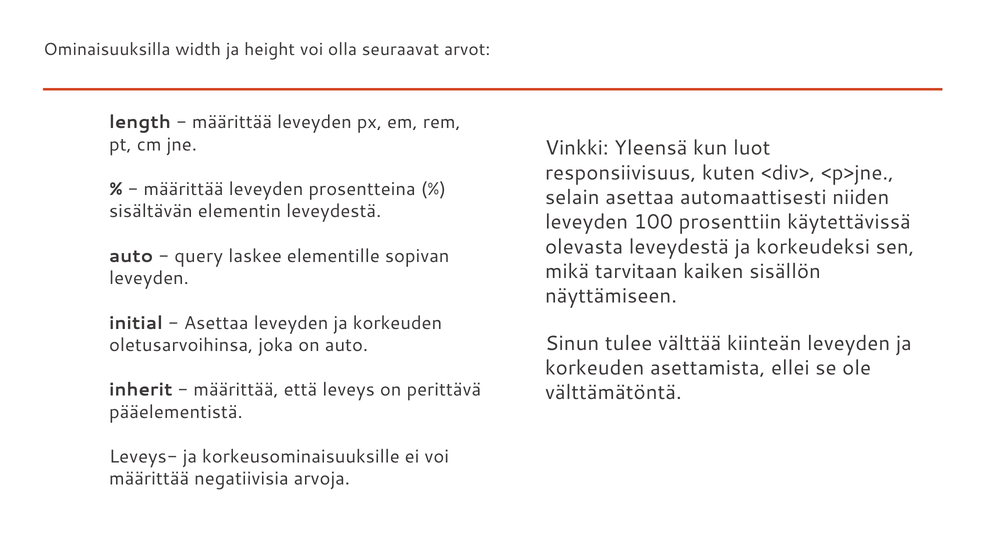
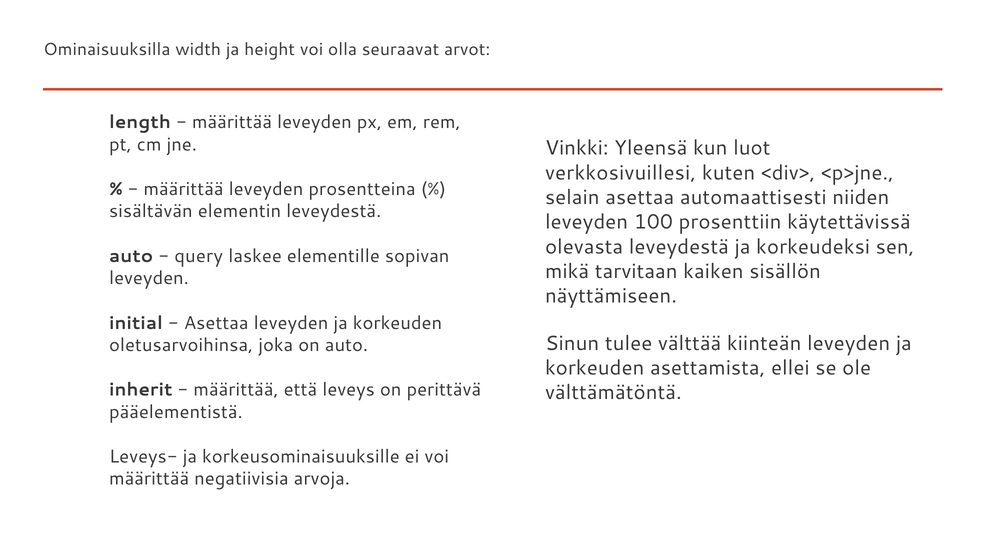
responsiivisuus: responsiivisuus -> verkkosivuillesi
